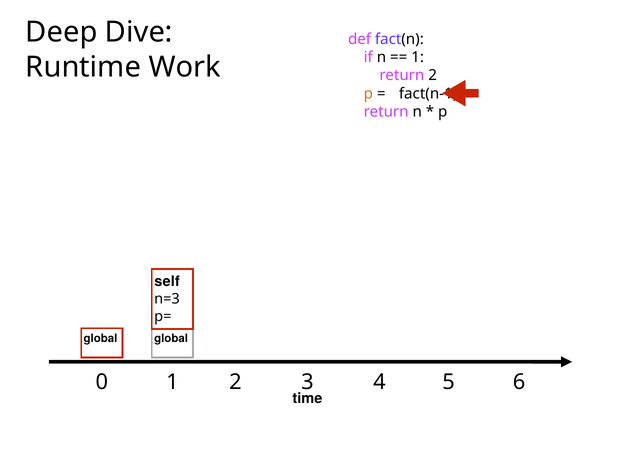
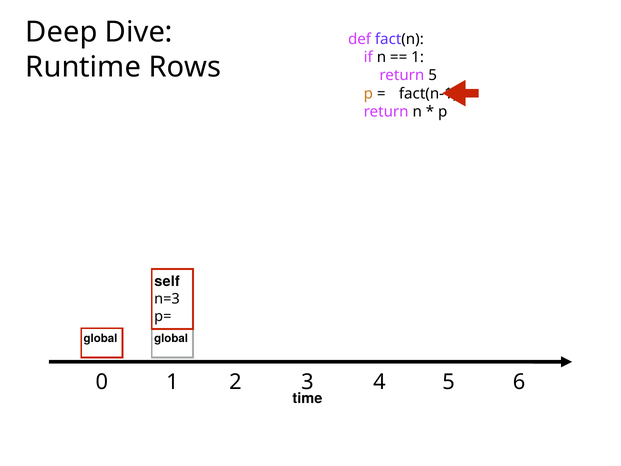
Work: Work -> Rows
return 2: 2 -> 5
